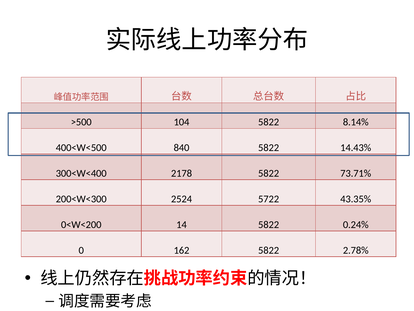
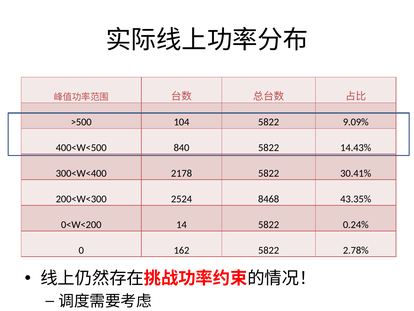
8.14%: 8.14% -> 9.09%
73.71%: 73.71% -> 30.41%
5722: 5722 -> 8468
